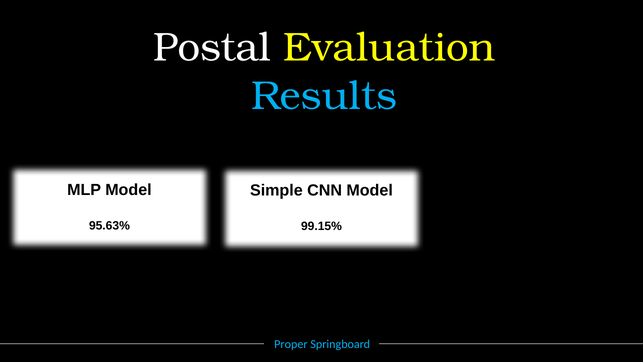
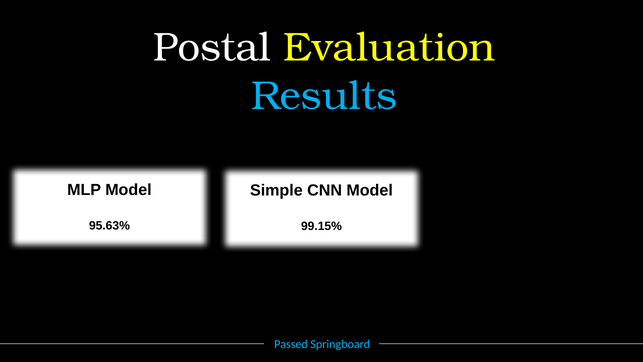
Proper: Proper -> Passed
